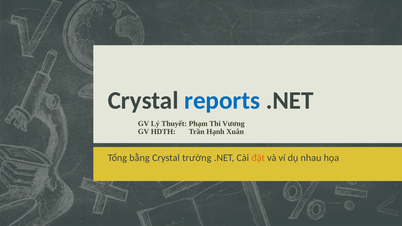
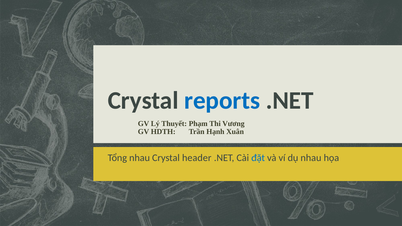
Tổng bằng: bằng -> nhau
trường: trường -> header
đặt colour: orange -> blue
